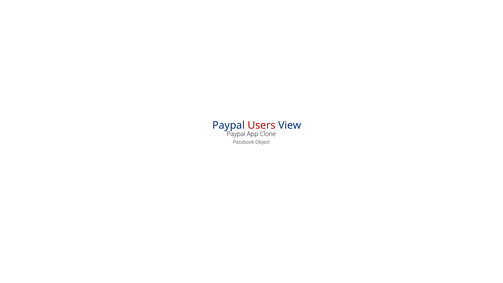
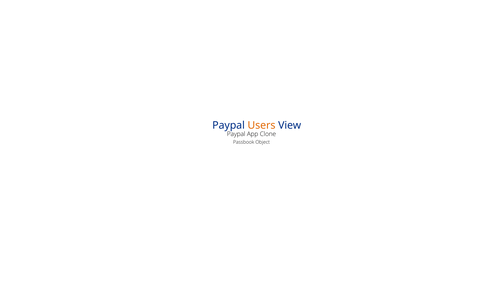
Users colour: red -> orange
